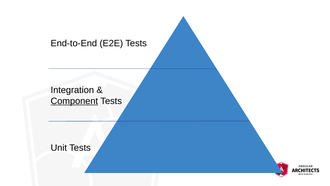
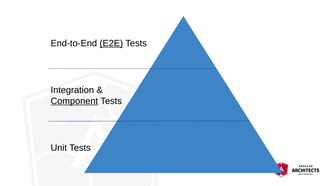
E2E underline: none -> present
